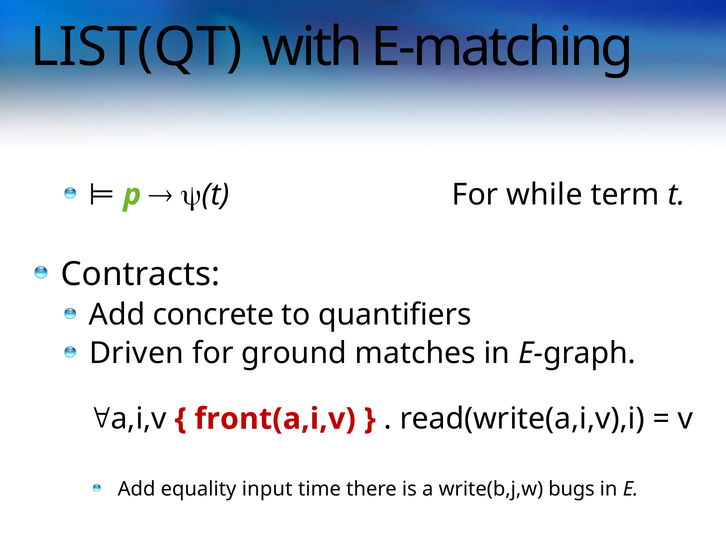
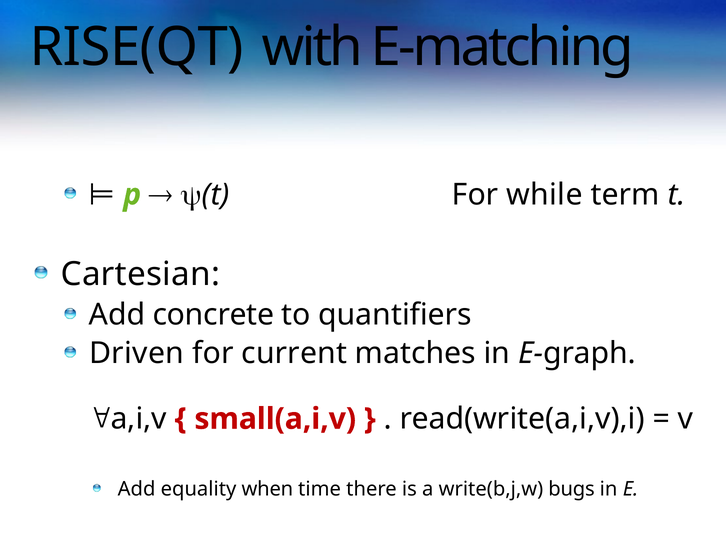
LIST(QT: LIST(QT -> RISE(QT
Contracts: Contracts -> Cartesian
ground: ground -> current
front(a,i,v: front(a,i,v -> small(a,i,v
input: input -> when
